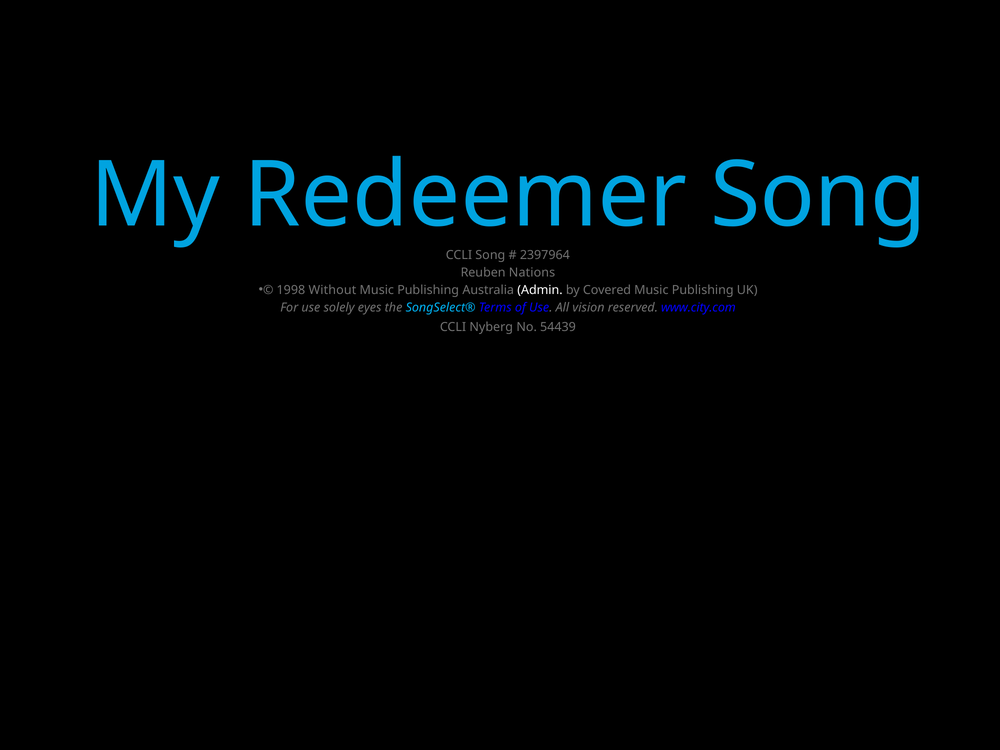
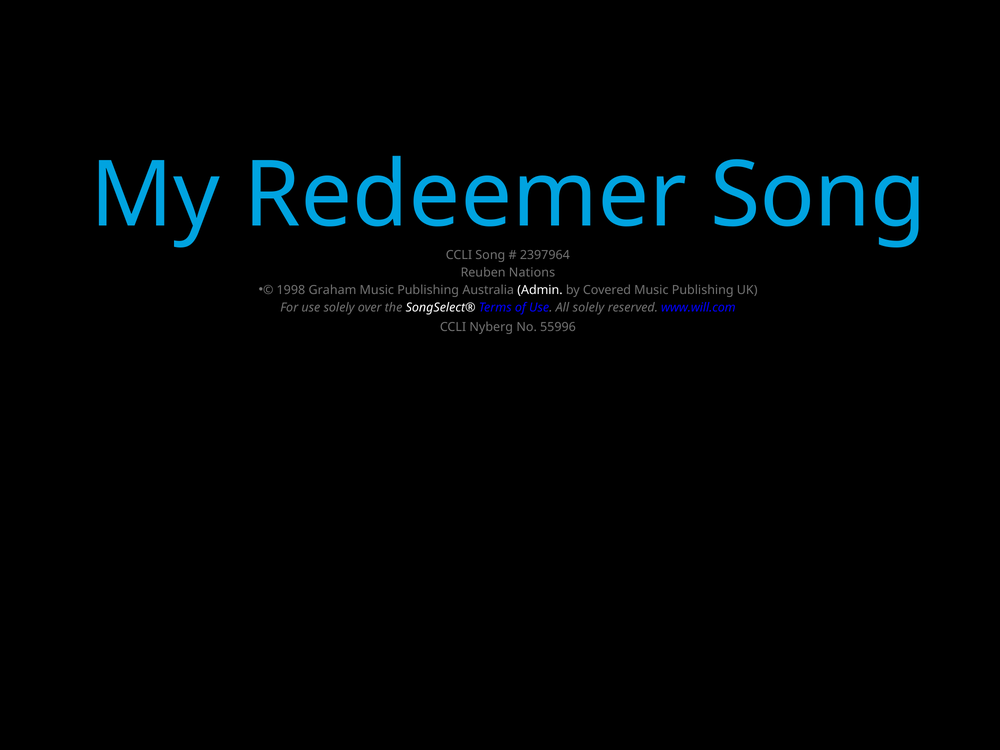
Without: Without -> Graham
eyes: eyes -> over
SongSelect® colour: light blue -> white
All vision: vision -> solely
www.city.com: www.city.com -> www.will.com
54439: 54439 -> 55996
